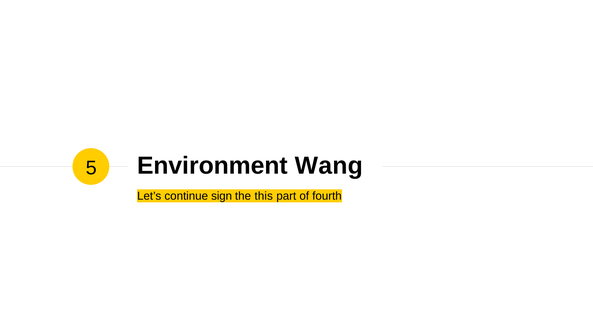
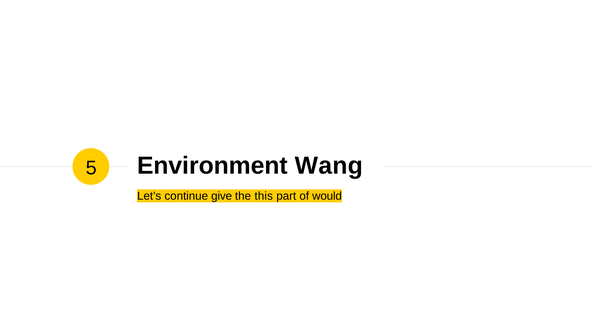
sign: sign -> give
fourth: fourth -> would
